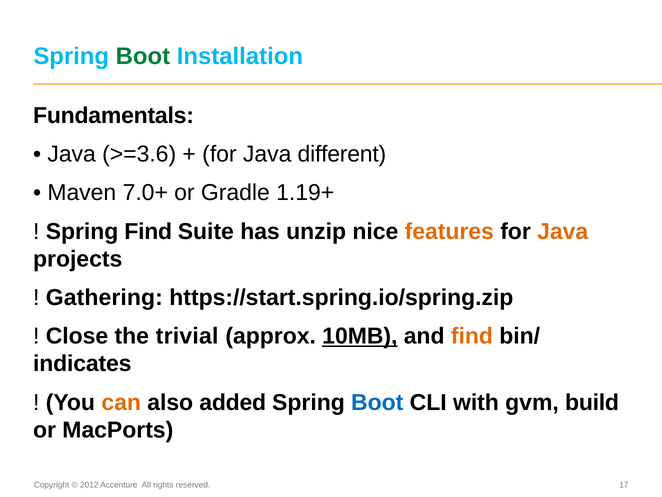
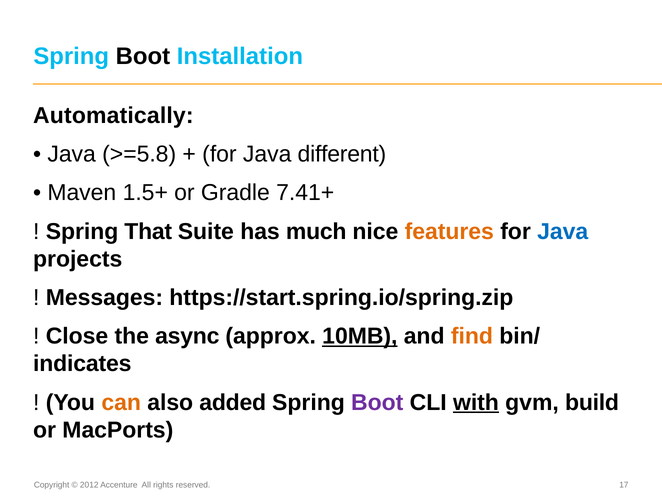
Boot at (143, 57) colour: green -> black
Fundamentals: Fundamentals -> Automatically
>=3.6: >=3.6 -> >=5.8
7.0+: 7.0+ -> 1.5+
1.19+: 1.19+ -> 7.41+
Spring Find: Find -> That
unzip: unzip -> much
Java at (563, 231) colour: orange -> blue
Gathering: Gathering -> Messages
trivial: trivial -> async
Boot at (377, 402) colour: blue -> purple
with underline: none -> present
